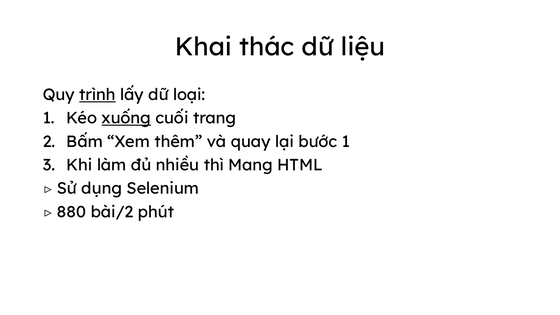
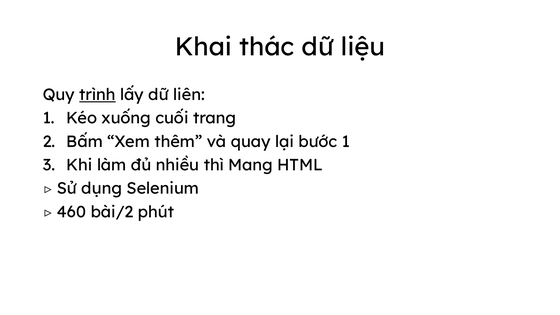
loại: loại -> liên
xuống underline: present -> none
880: 880 -> 460
